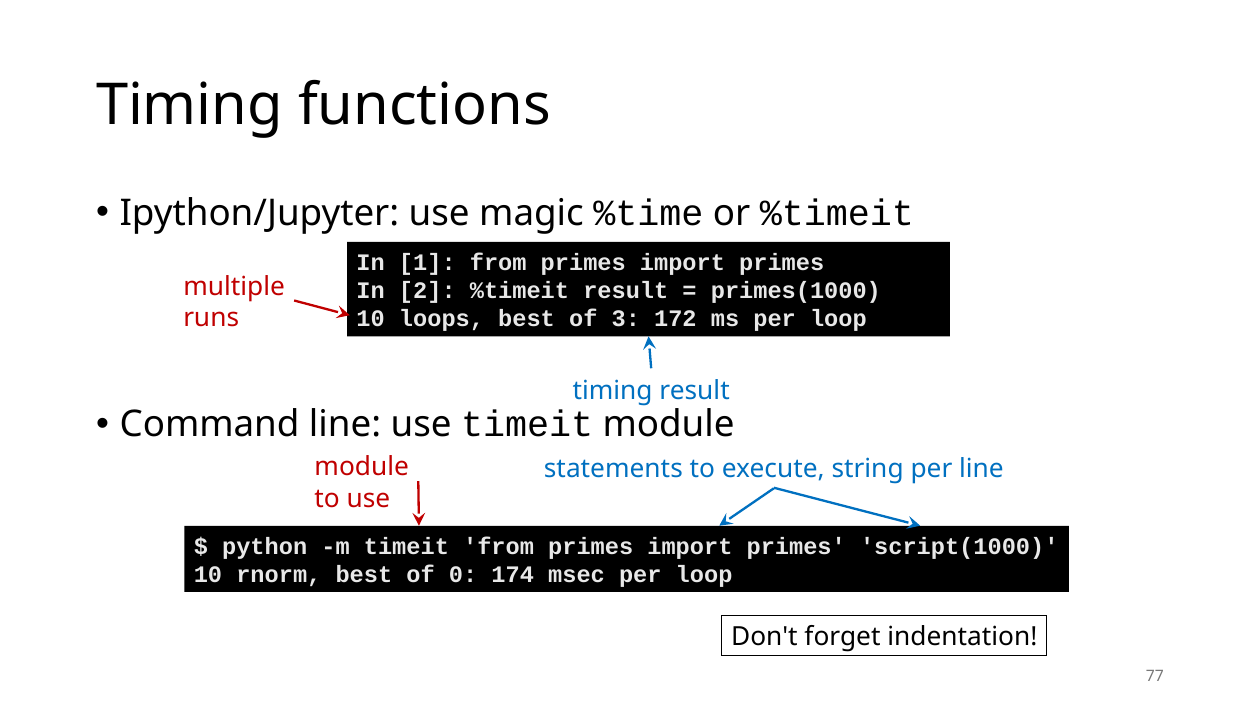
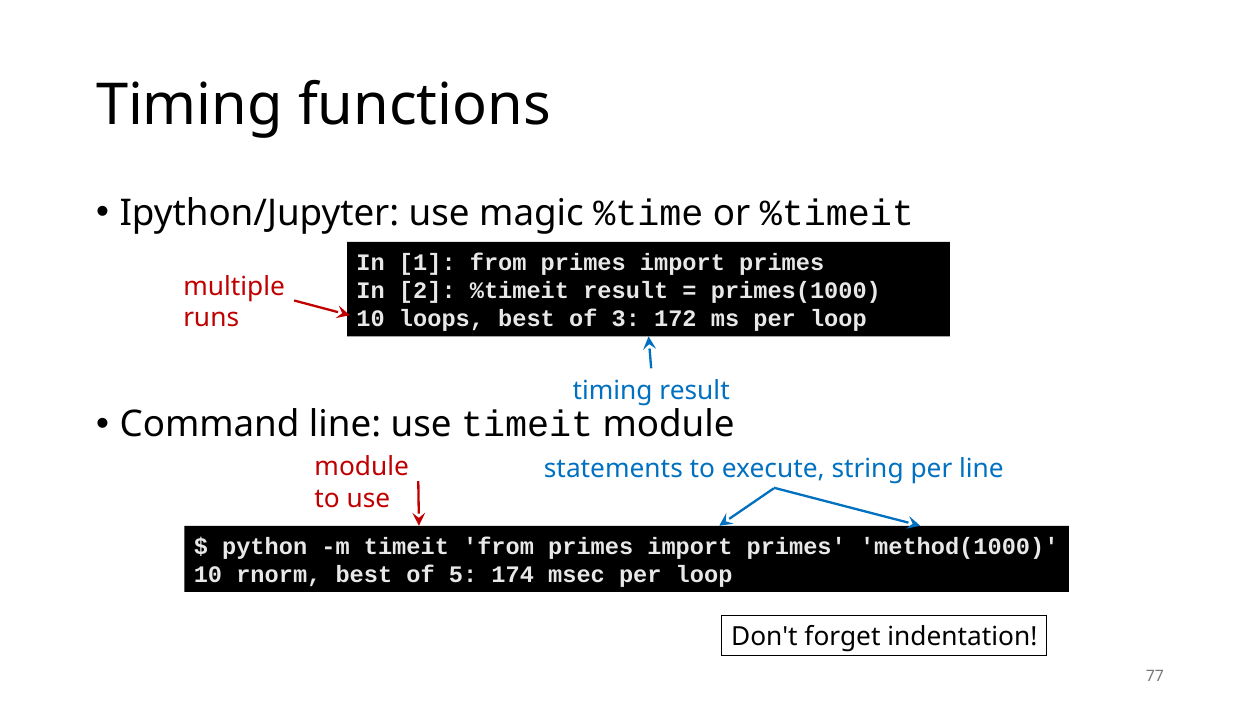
script(1000: script(1000 -> method(1000
0: 0 -> 5
